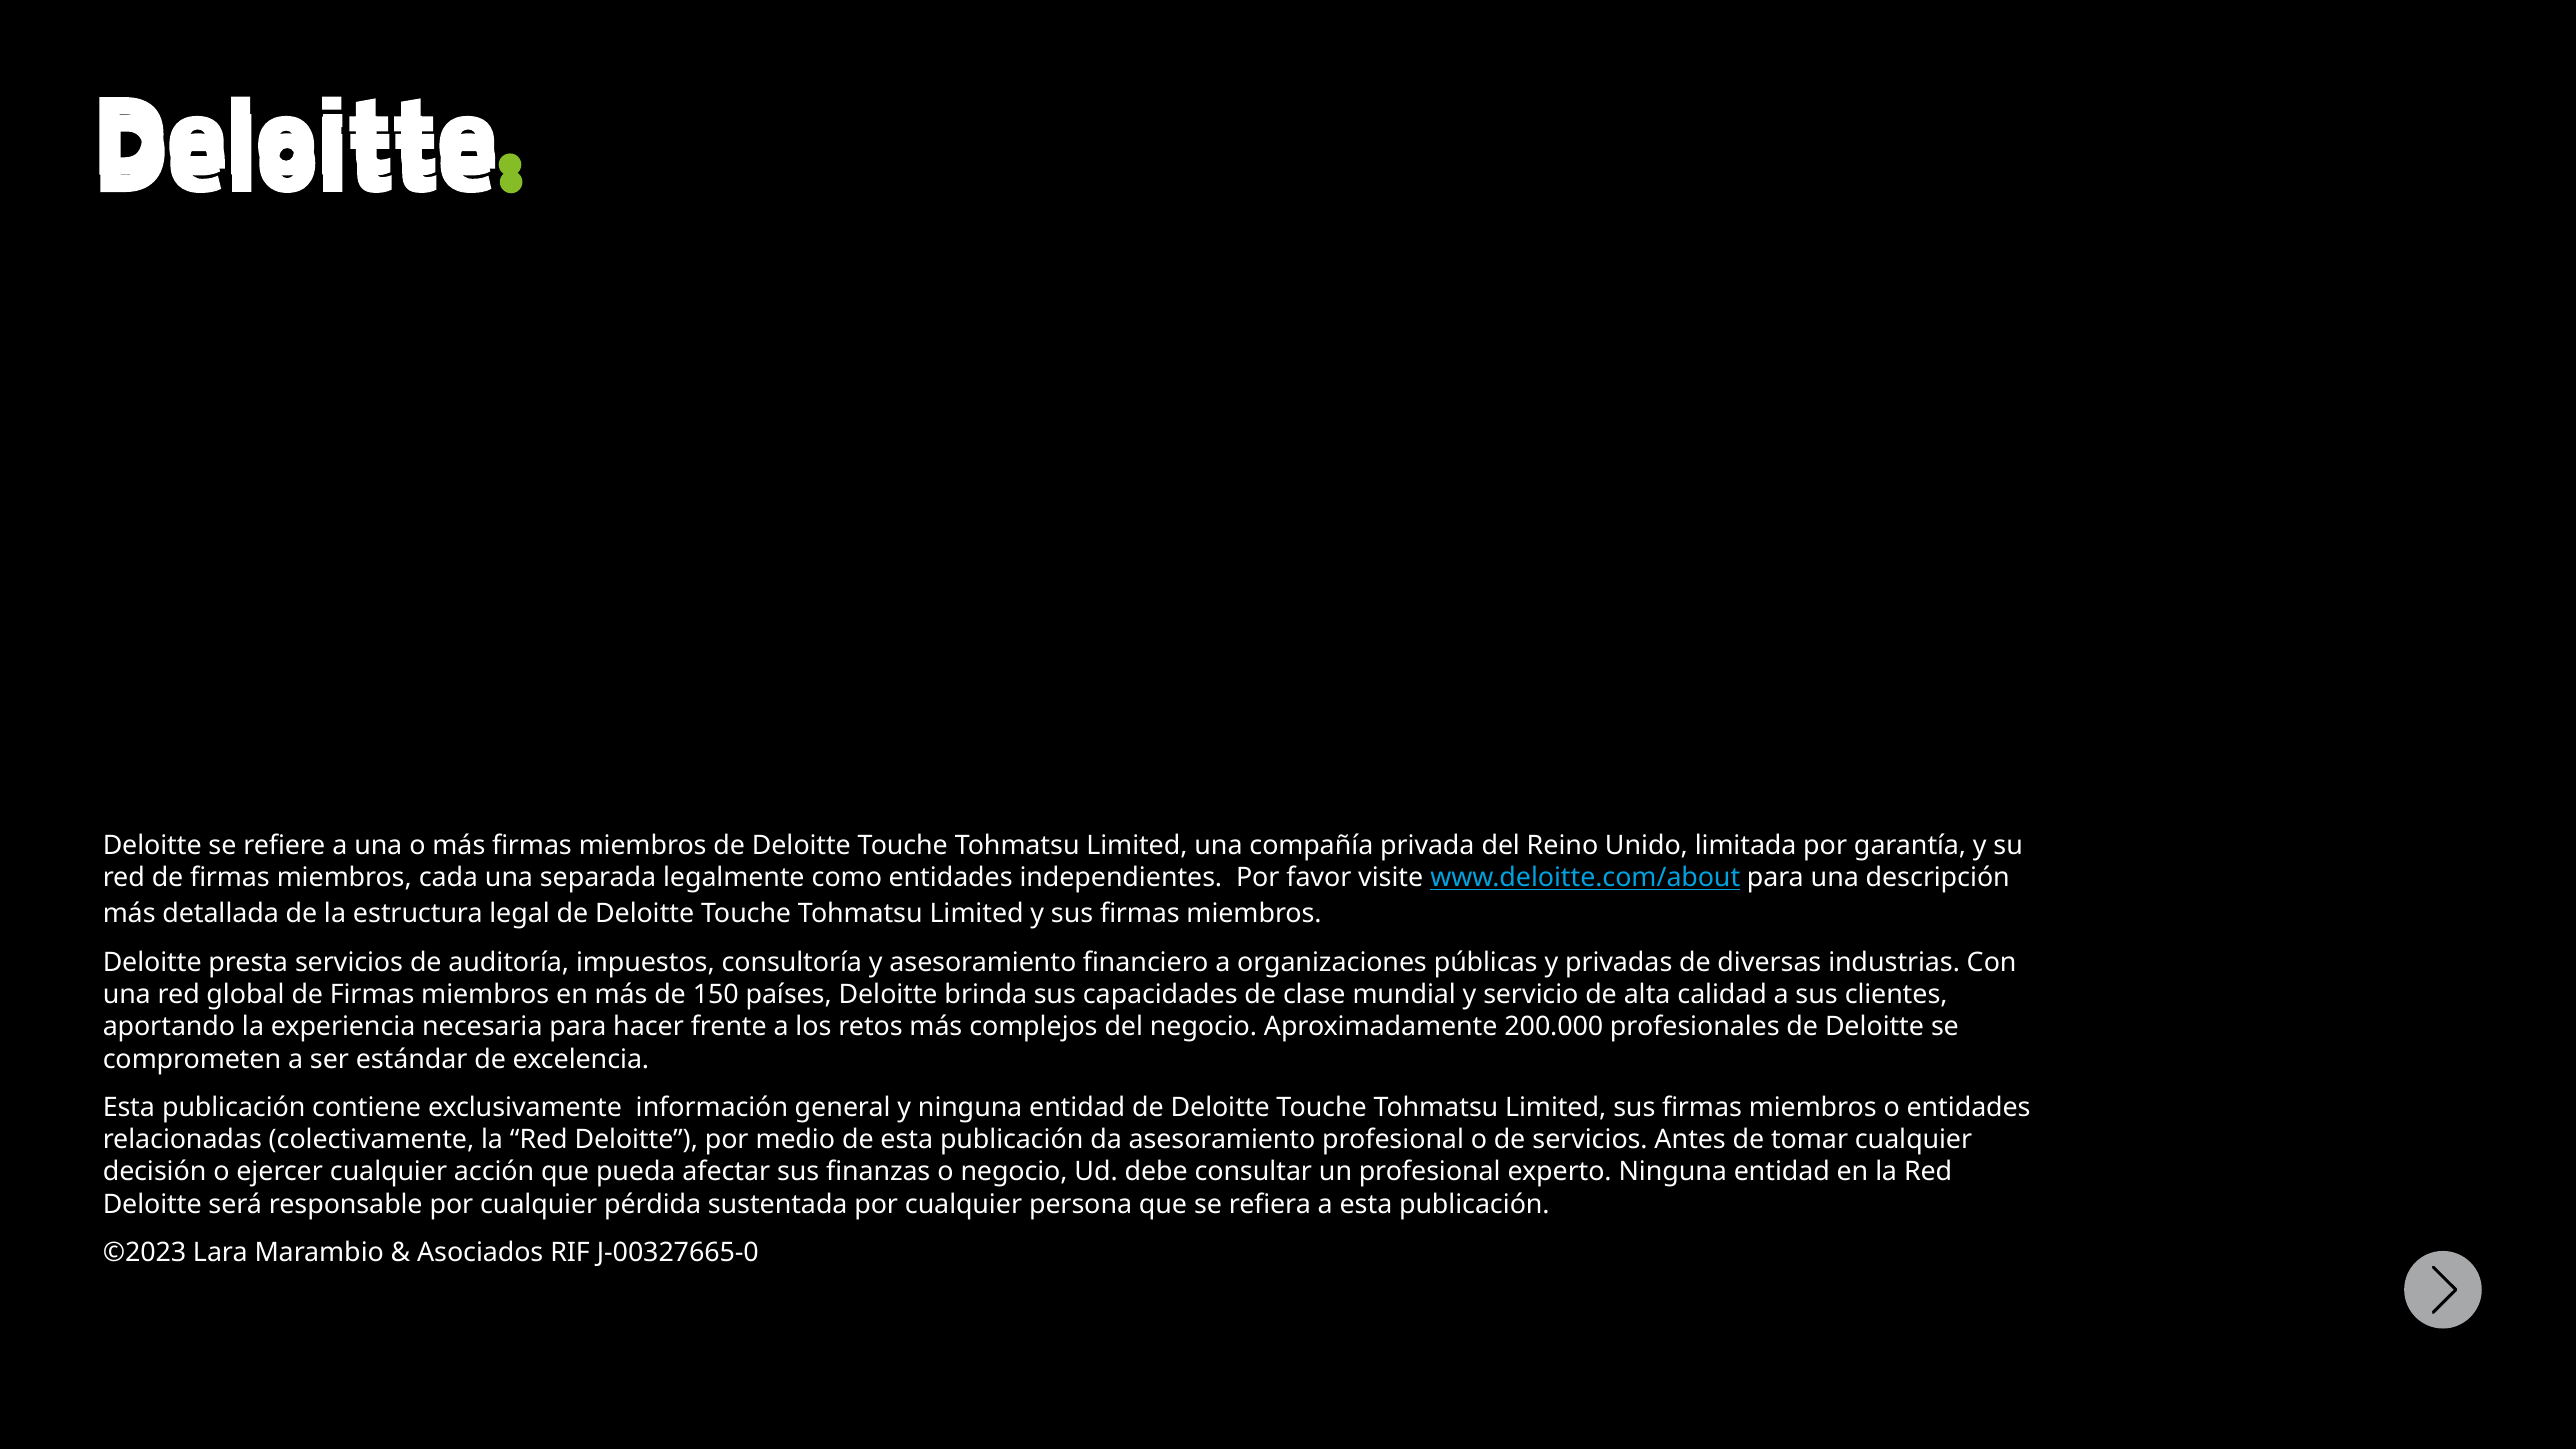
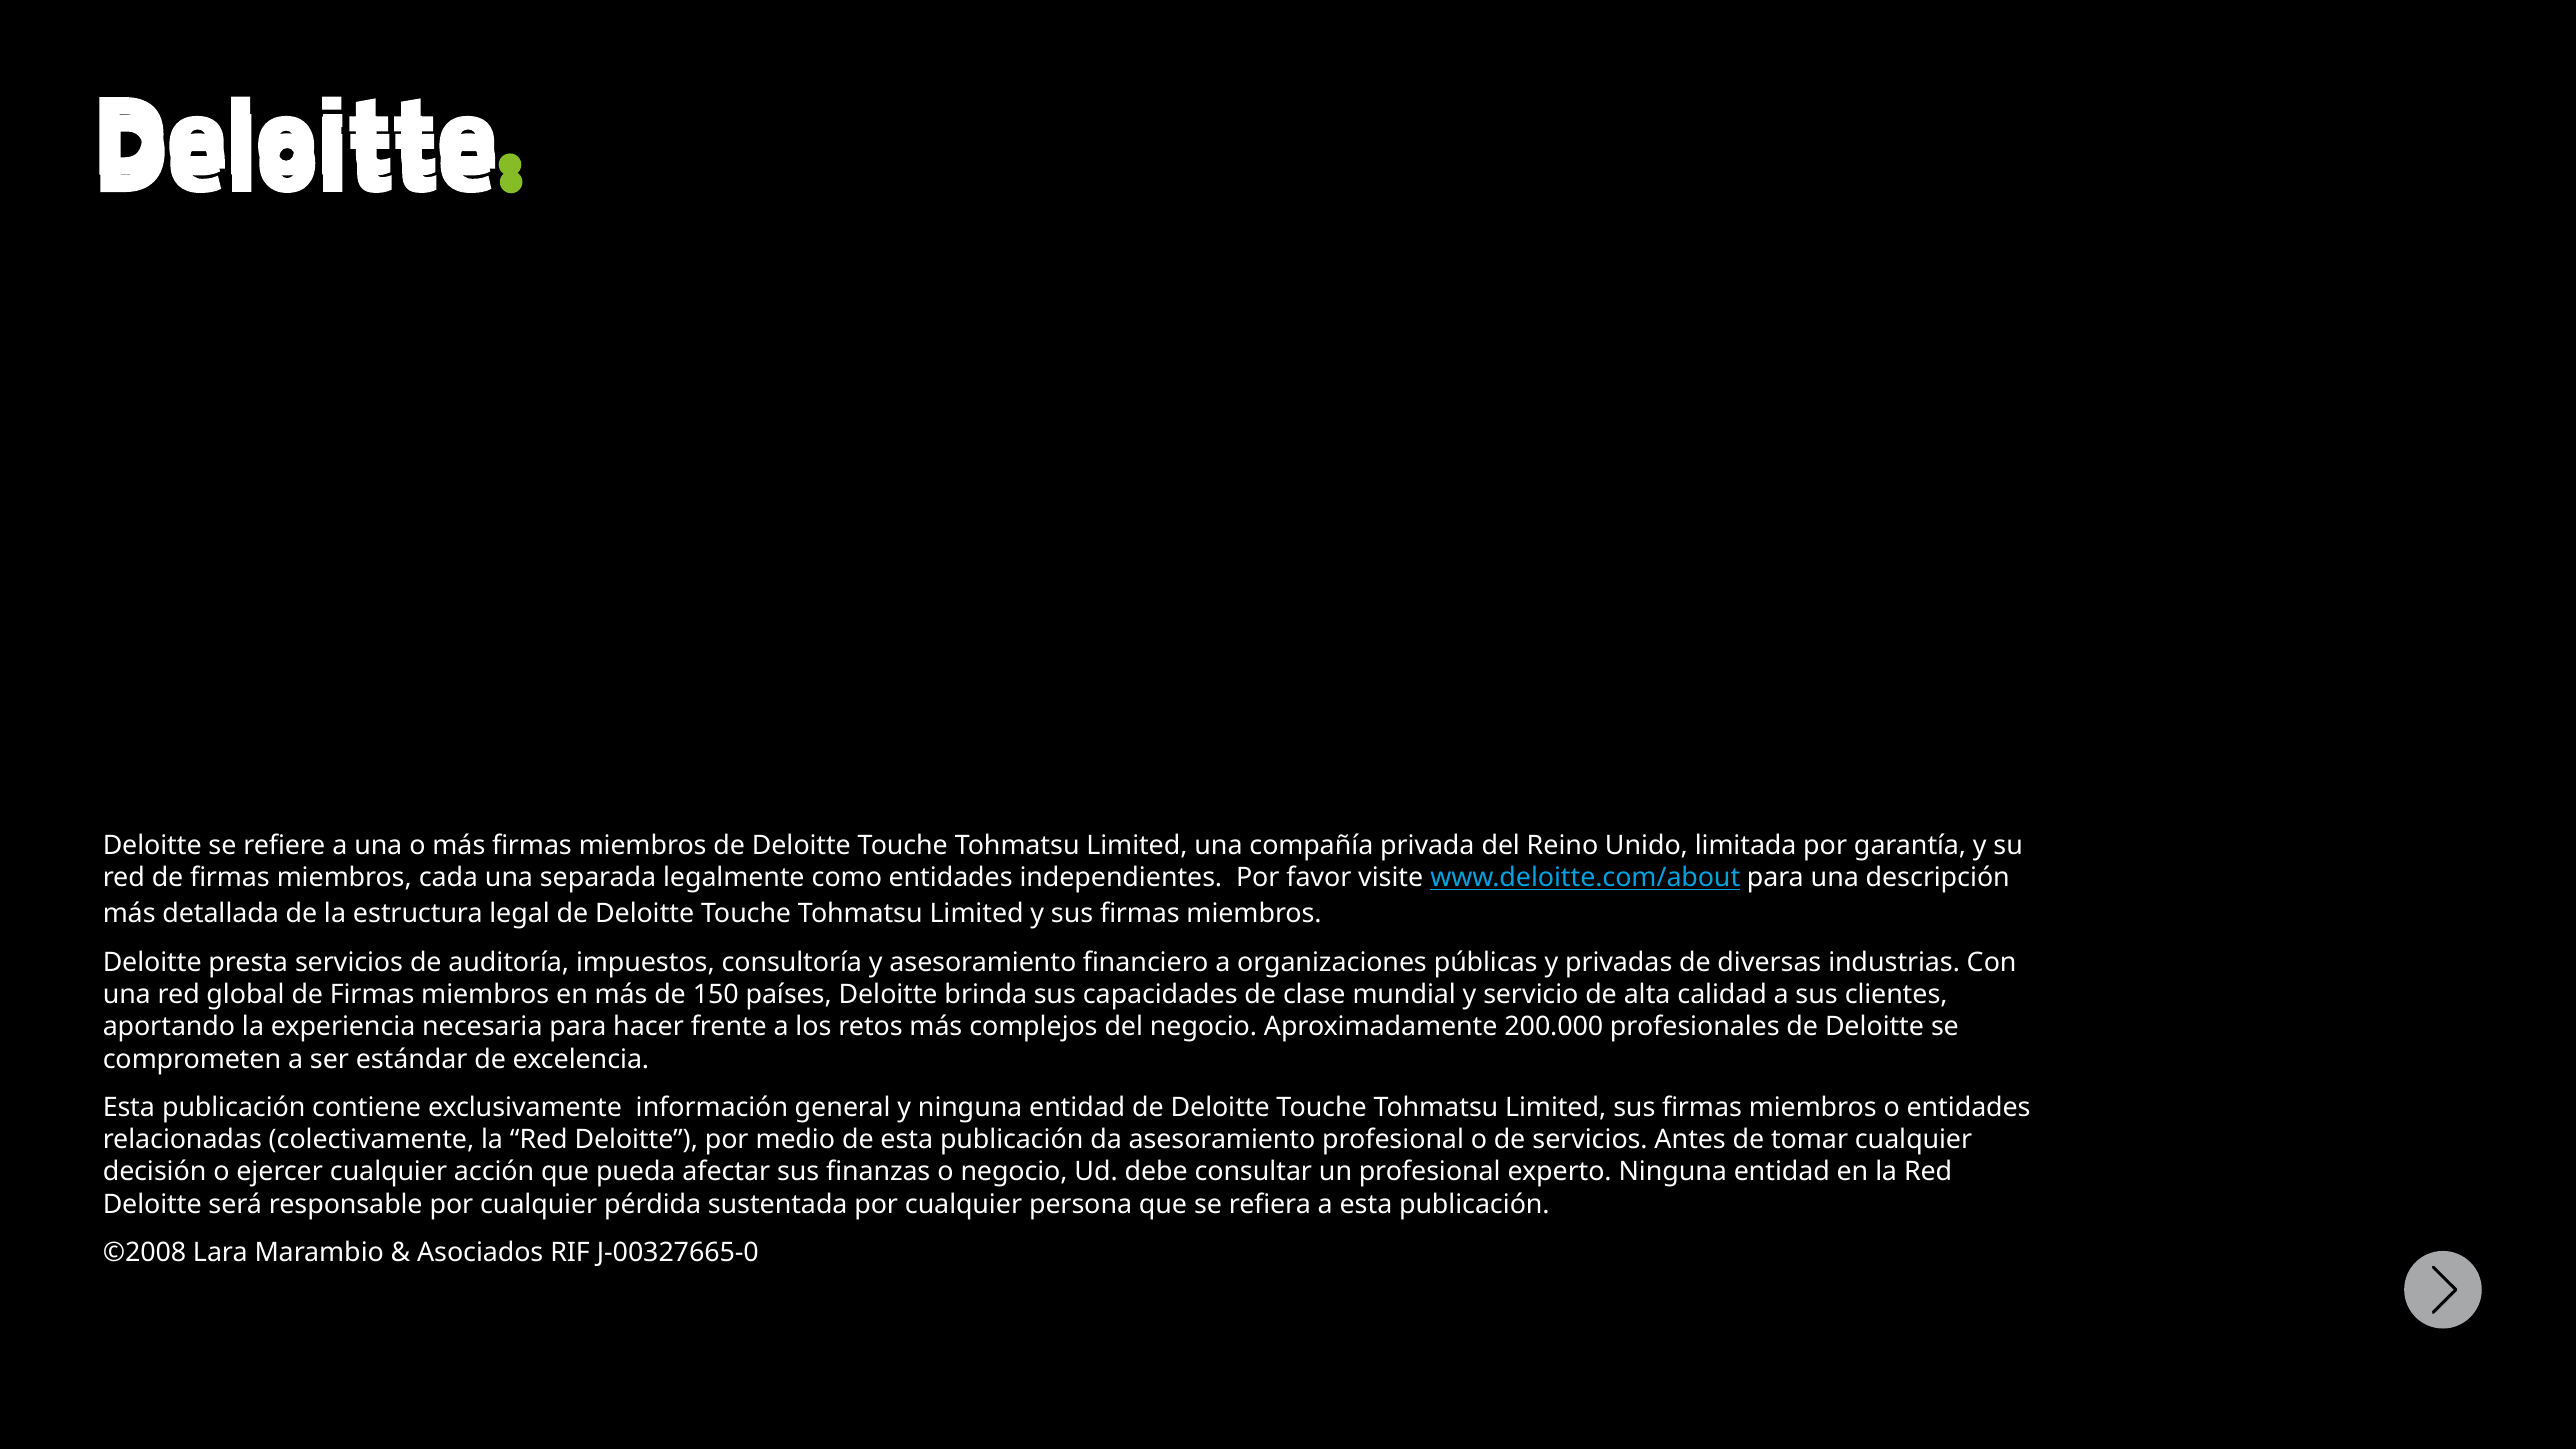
©2023: ©2023 -> ©2008
